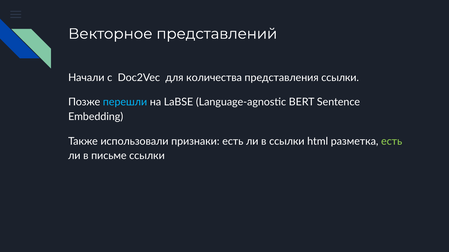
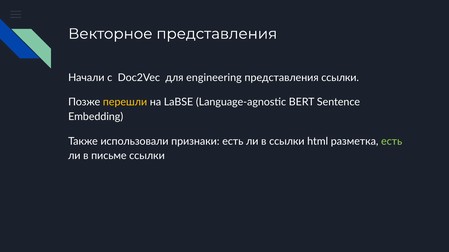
Векторное представлений: представлений -> представления
количества: количества -> engineering
перешли colour: light blue -> yellow
